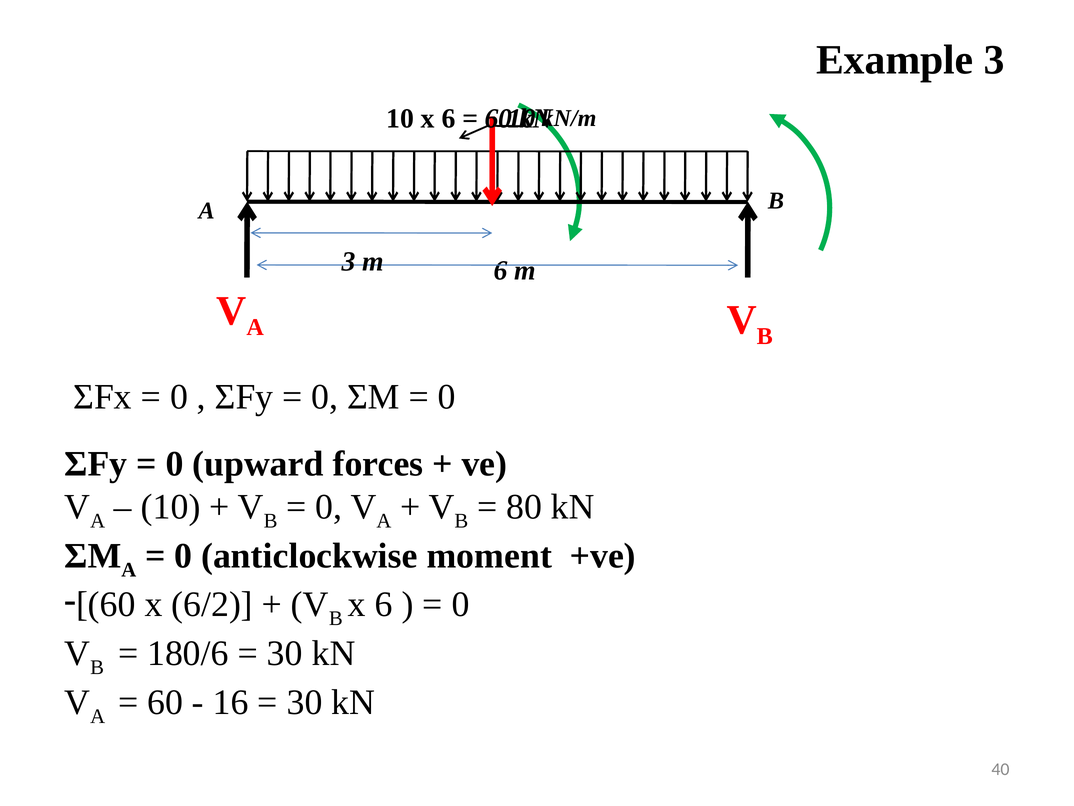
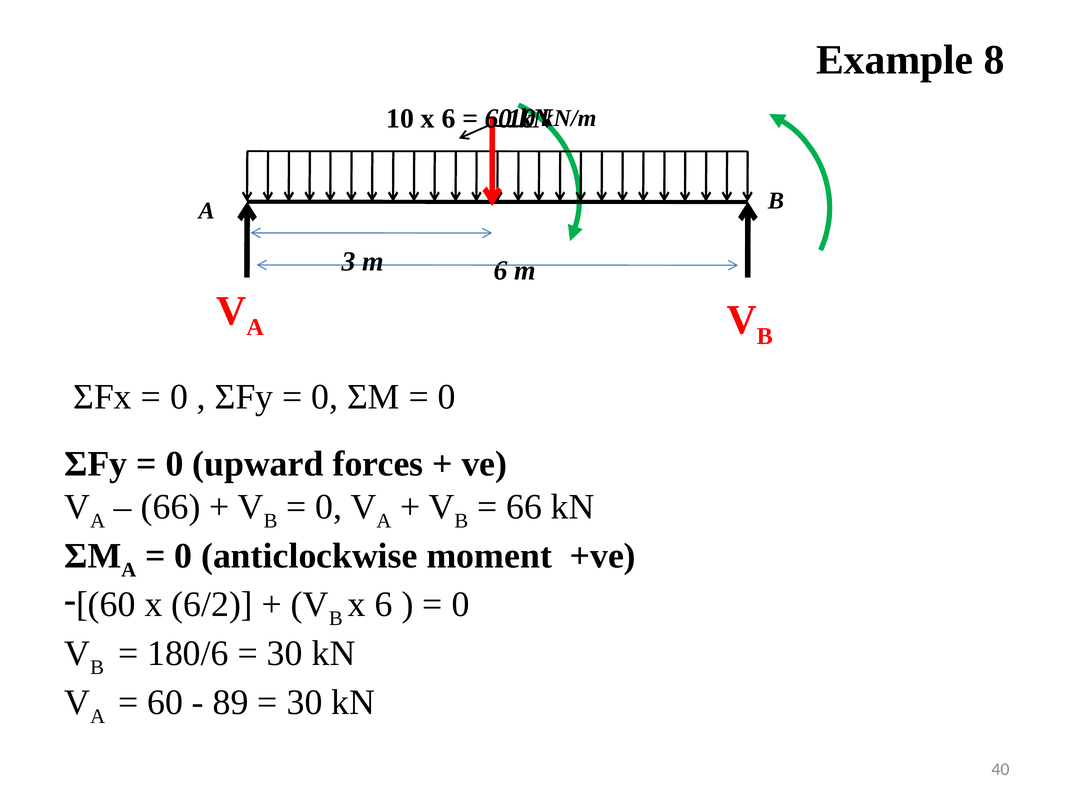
Example 3: 3 -> 8
10 at (171, 507): 10 -> 66
80 at (524, 507): 80 -> 66
16: 16 -> 89
